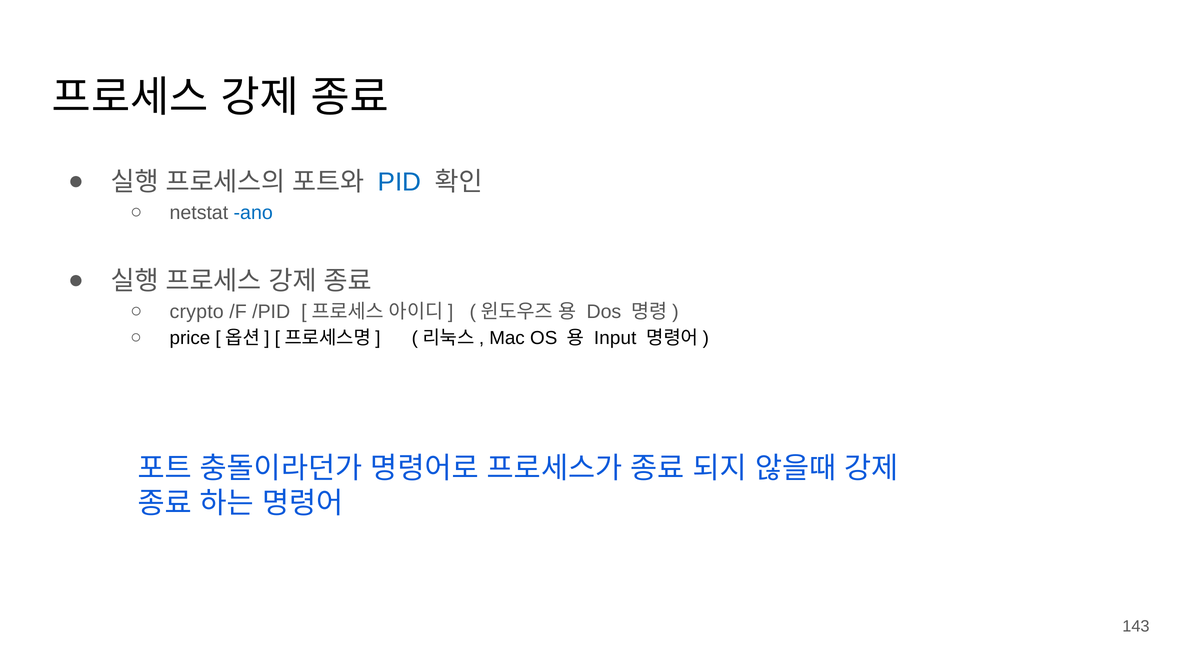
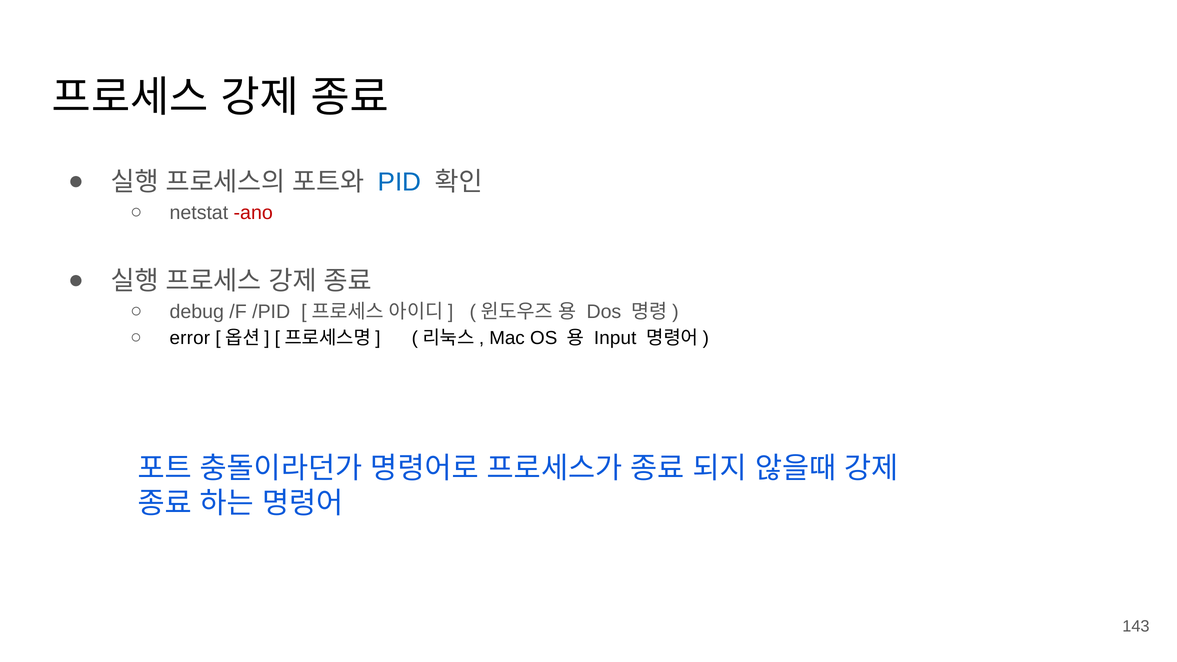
ano colour: blue -> red
crypto: crypto -> debug
price: price -> error
